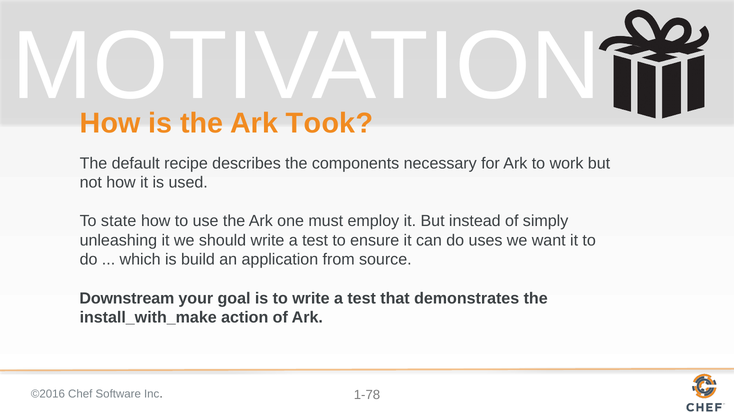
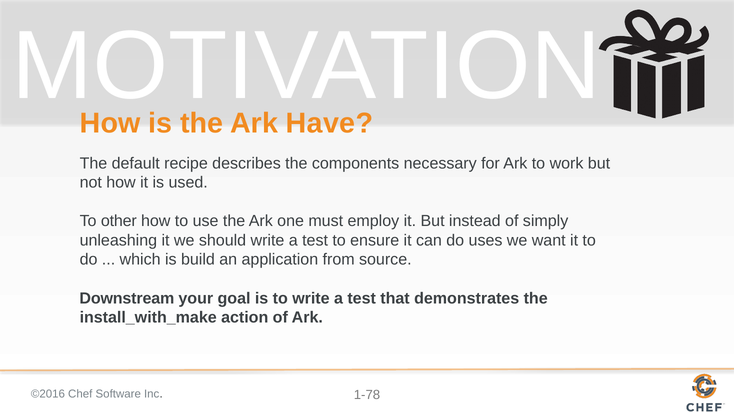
Took: Took -> Have
state: state -> other
